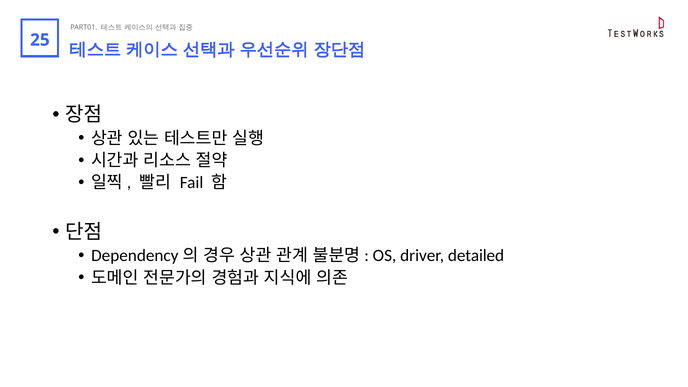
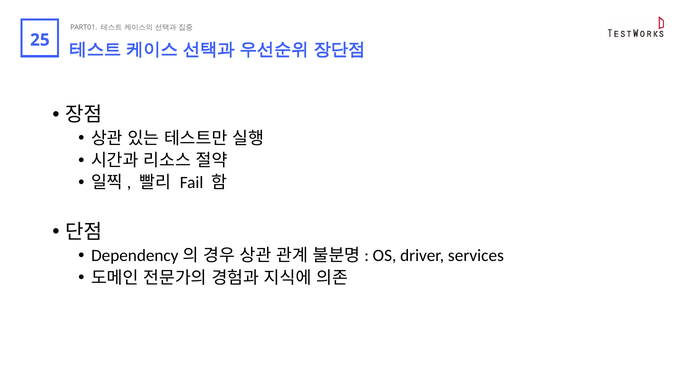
detailed: detailed -> services
